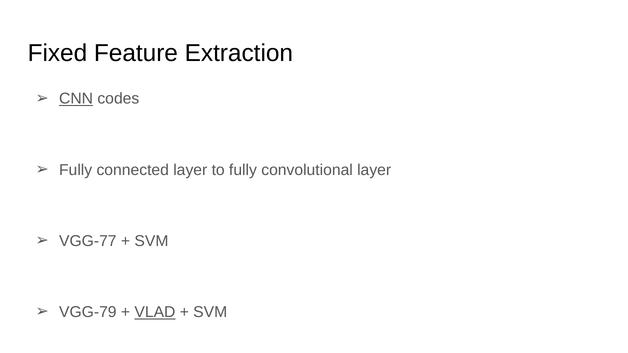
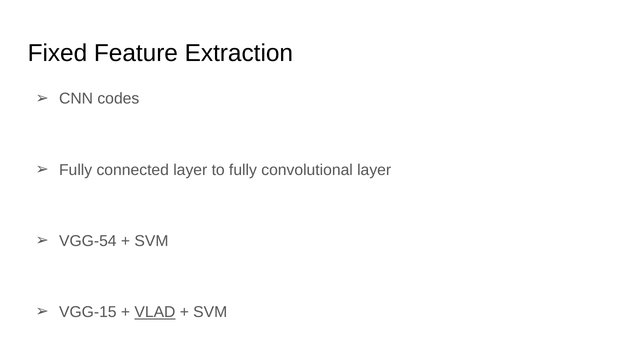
CNN underline: present -> none
VGG-77: VGG-77 -> VGG-54
VGG-79: VGG-79 -> VGG-15
